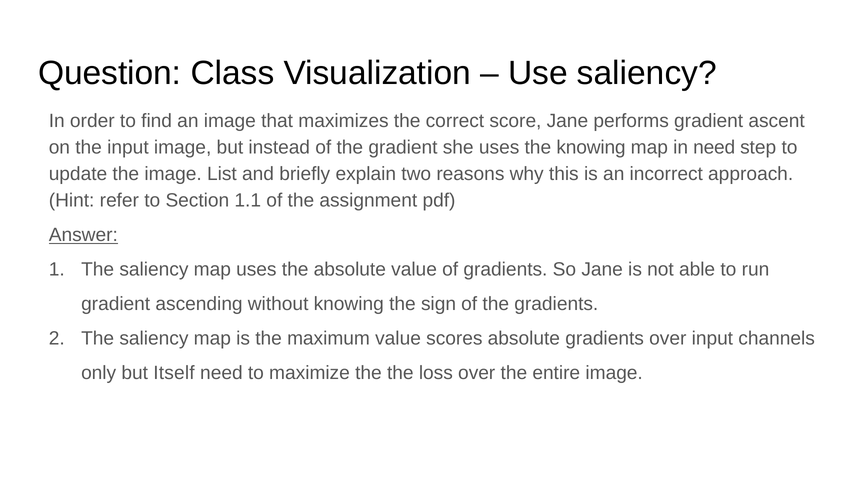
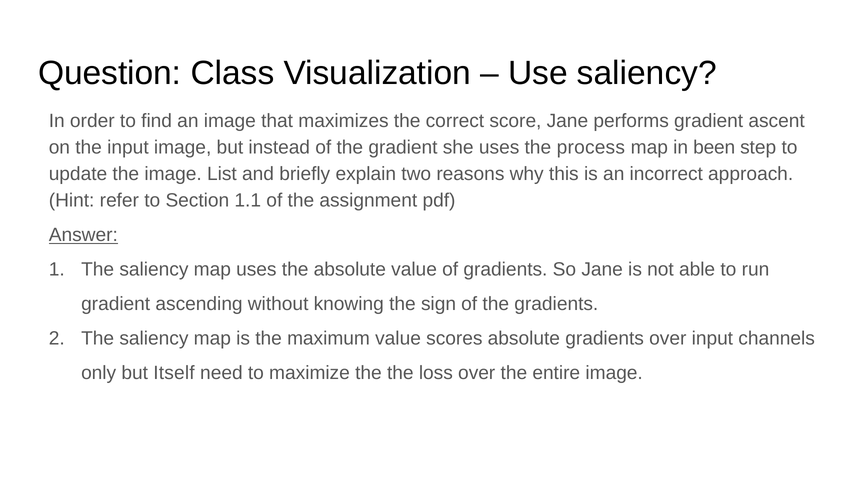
the knowing: knowing -> process
in need: need -> been
